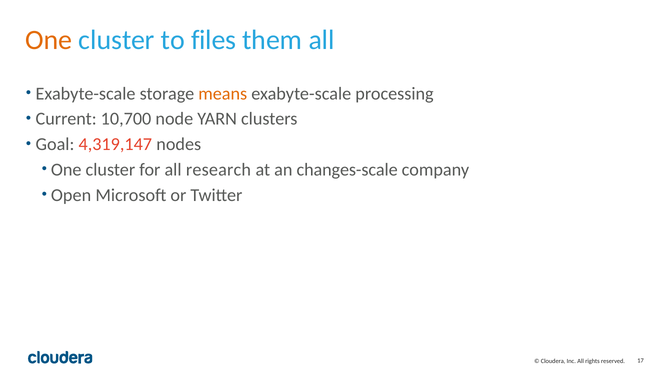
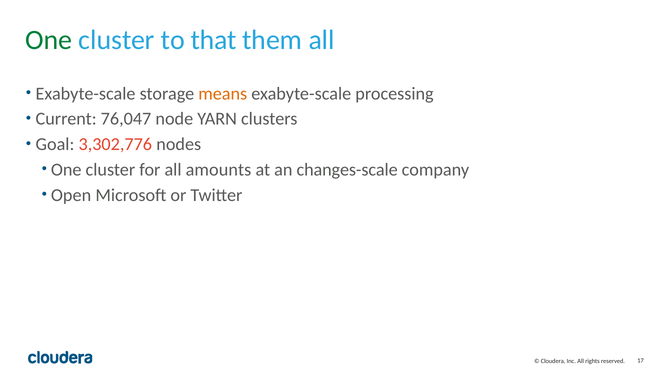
One at (49, 40) colour: orange -> green
files: files -> that
10,700: 10,700 -> 76,047
4,319,147: 4,319,147 -> 3,302,776
research: research -> amounts
